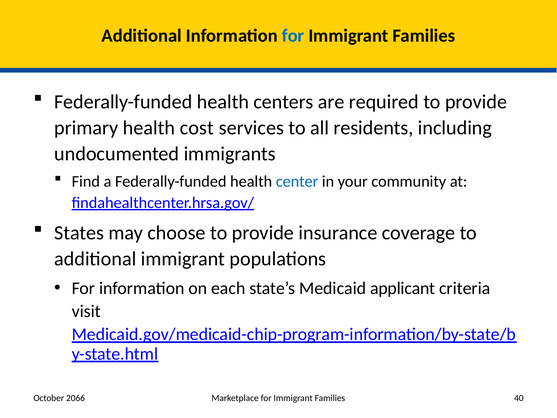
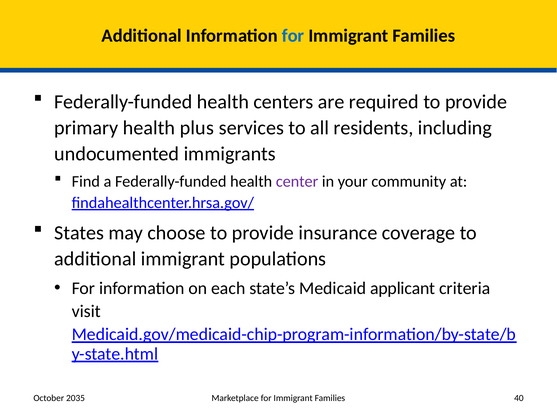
cost: cost -> plus
center colour: blue -> purple
2066: 2066 -> 2035
